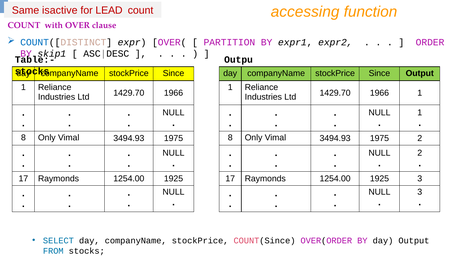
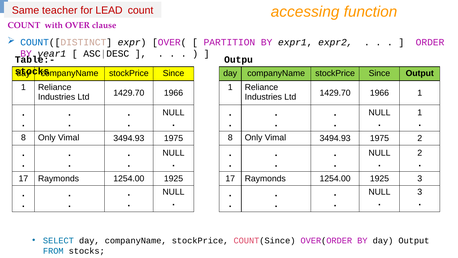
isactive: isactive -> teacher
skip1: skip1 -> year1
